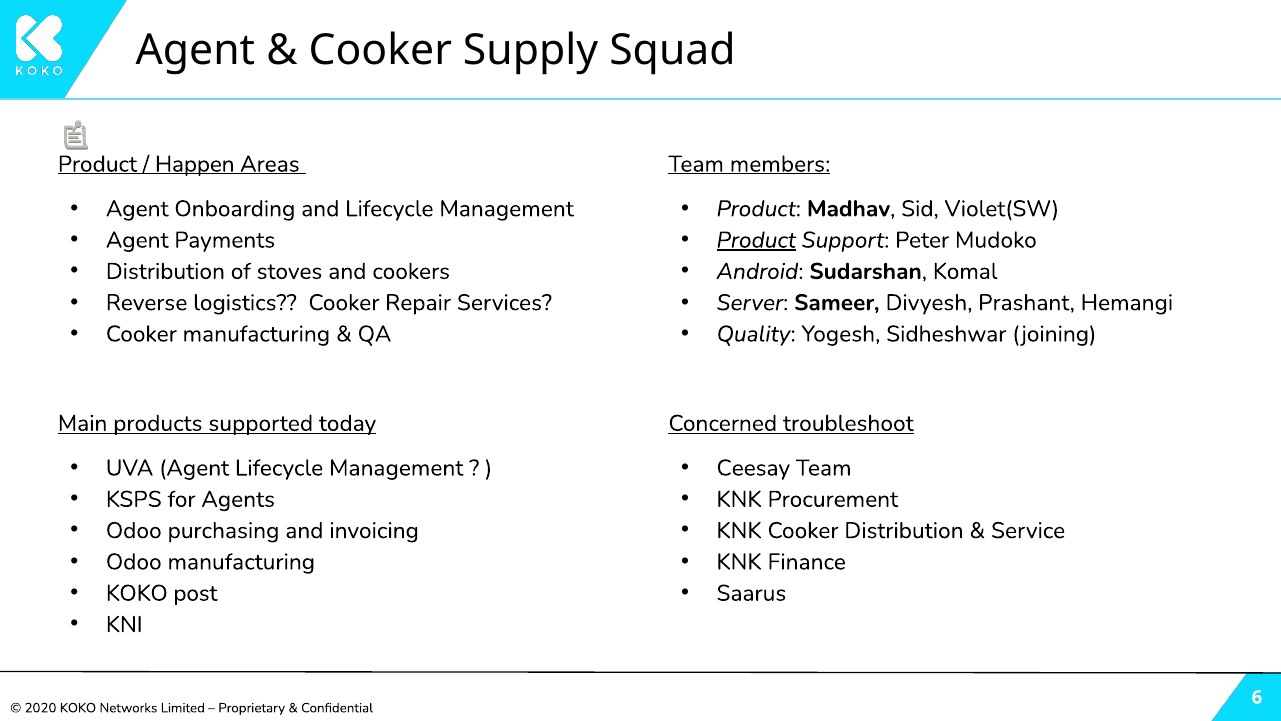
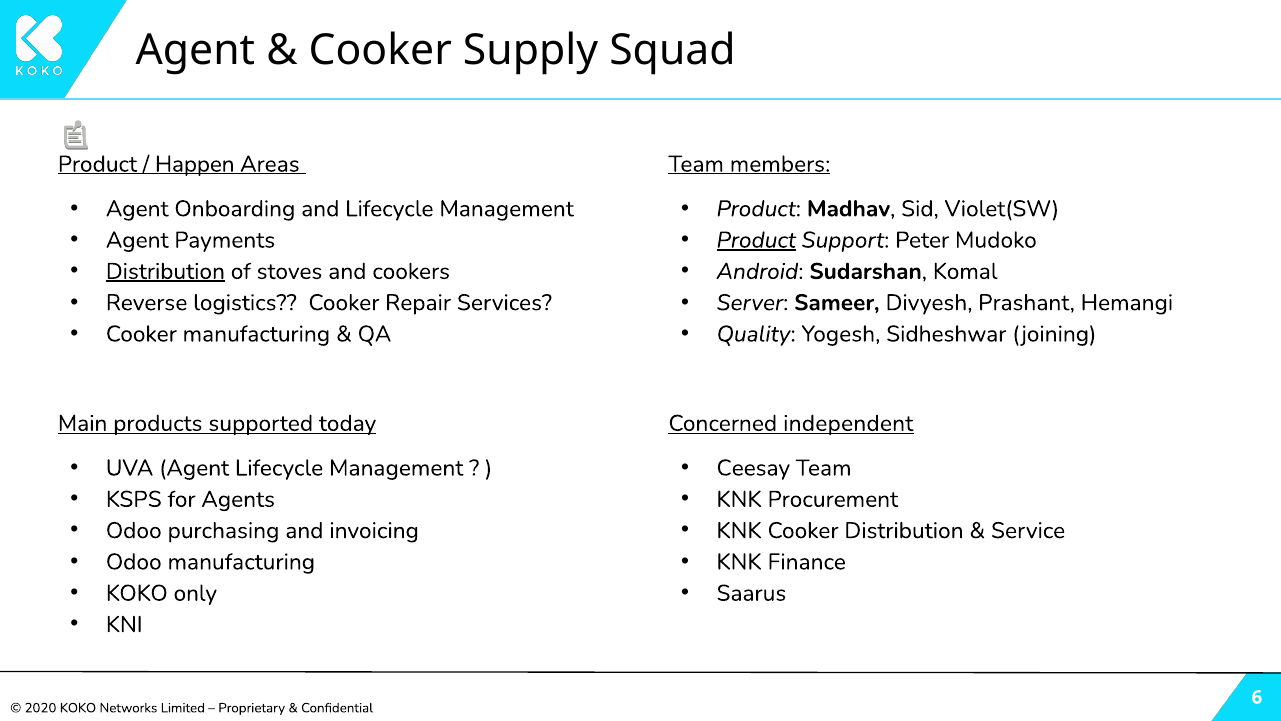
Distribution at (165, 271) underline: none -> present
troubleshoot: troubleshoot -> independent
post: post -> only
